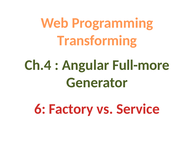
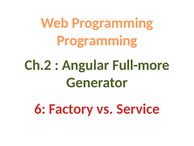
Transforming at (97, 40): Transforming -> Programming
Ch.4: Ch.4 -> Ch.2
